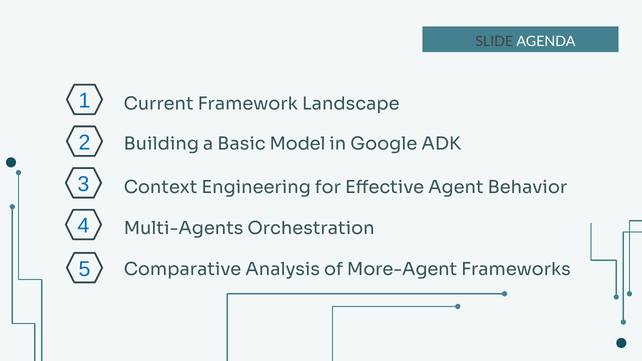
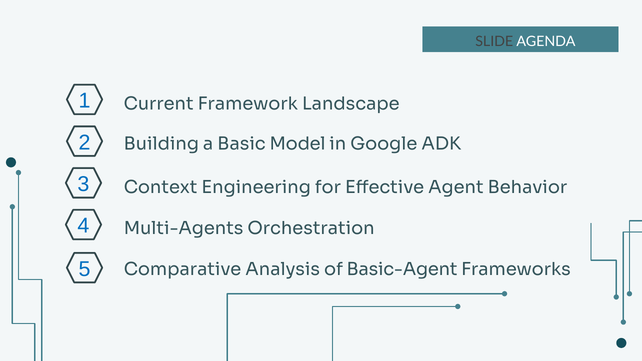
More-Agent: More-Agent -> Basic-Agent
